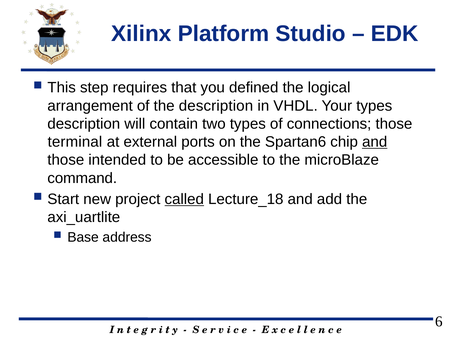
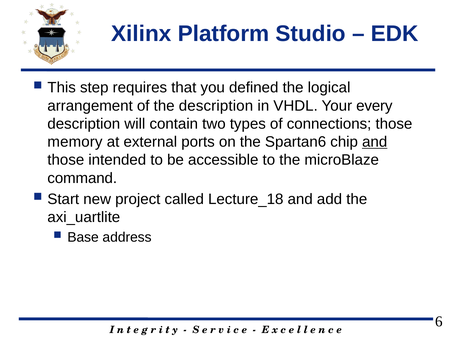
Your types: types -> every
terminal: terminal -> memory
called underline: present -> none
